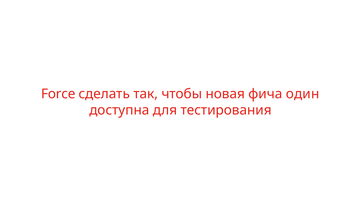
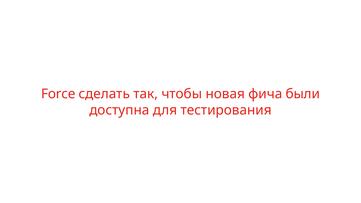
один: один -> были
